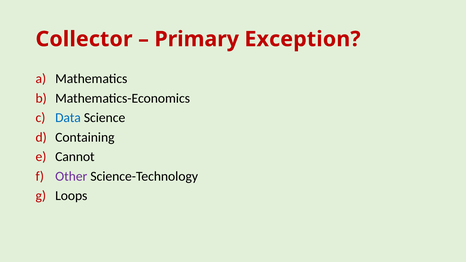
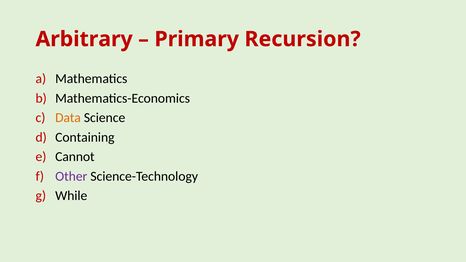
Collector: Collector -> Arbitrary
Exception: Exception -> Recursion
Data colour: blue -> orange
Loops: Loops -> While
